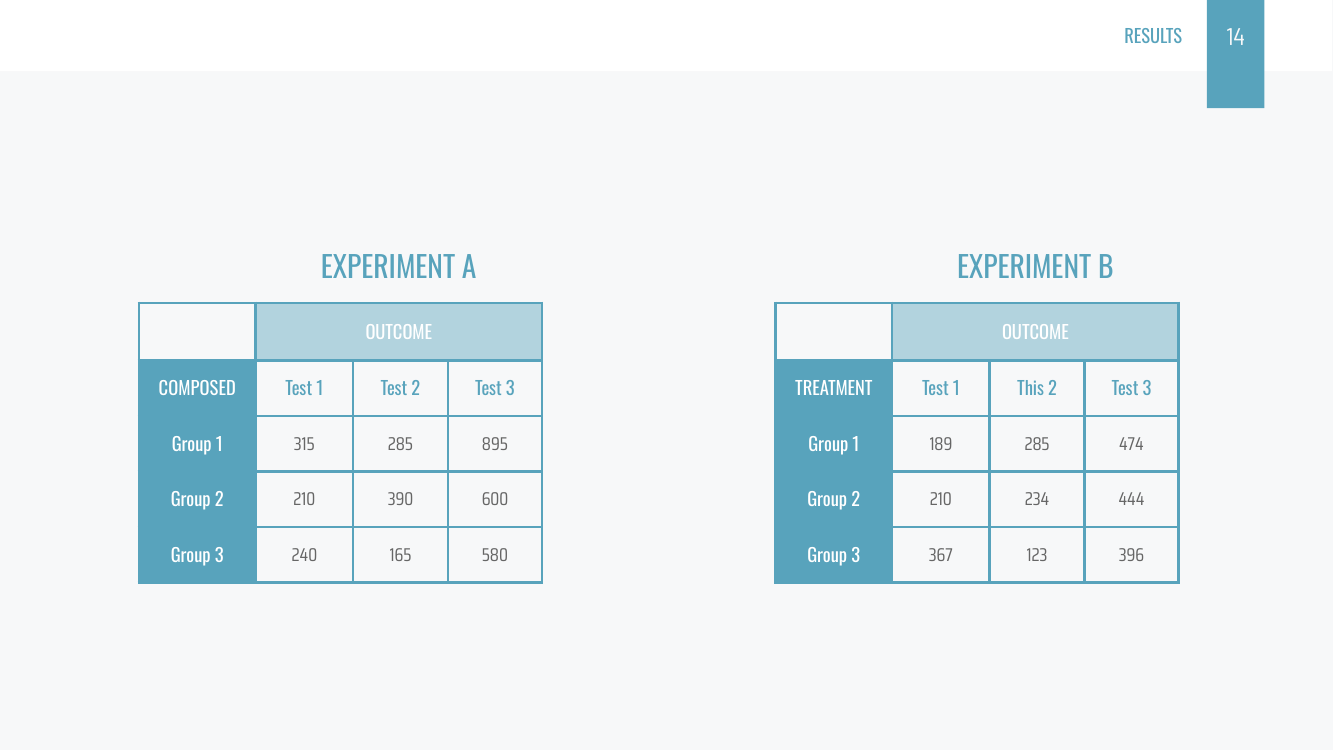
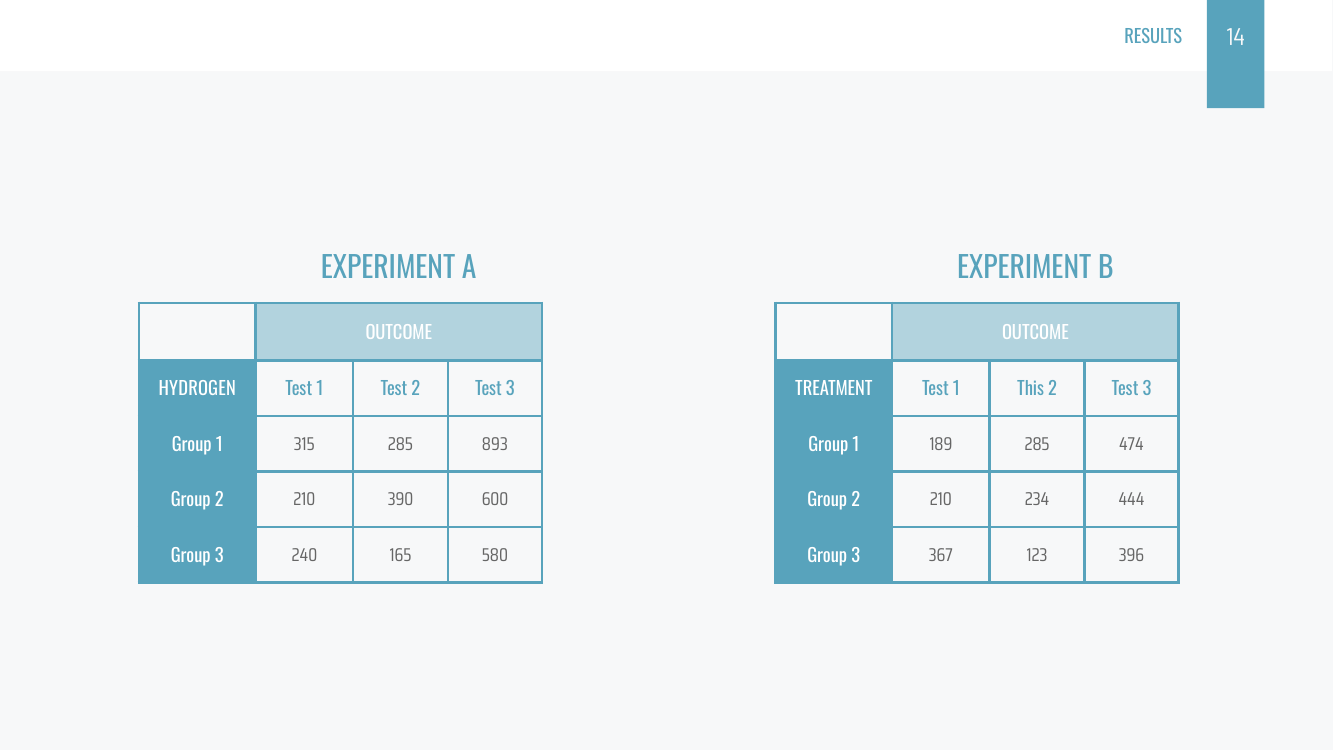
COMPOSED: COMPOSED -> HYDROGEN
895: 895 -> 893
